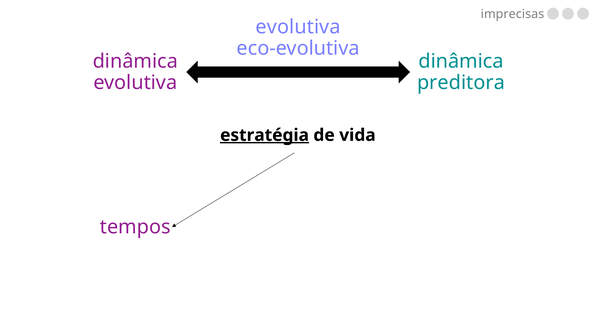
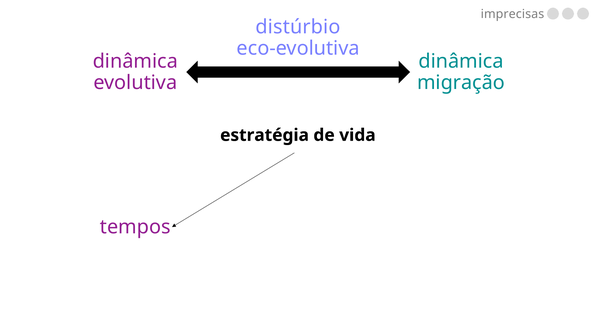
evolutiva at (298, 27): evolutiva -> distúrbio
preditora: preditora -> migração
estratégia underline: present -> none
